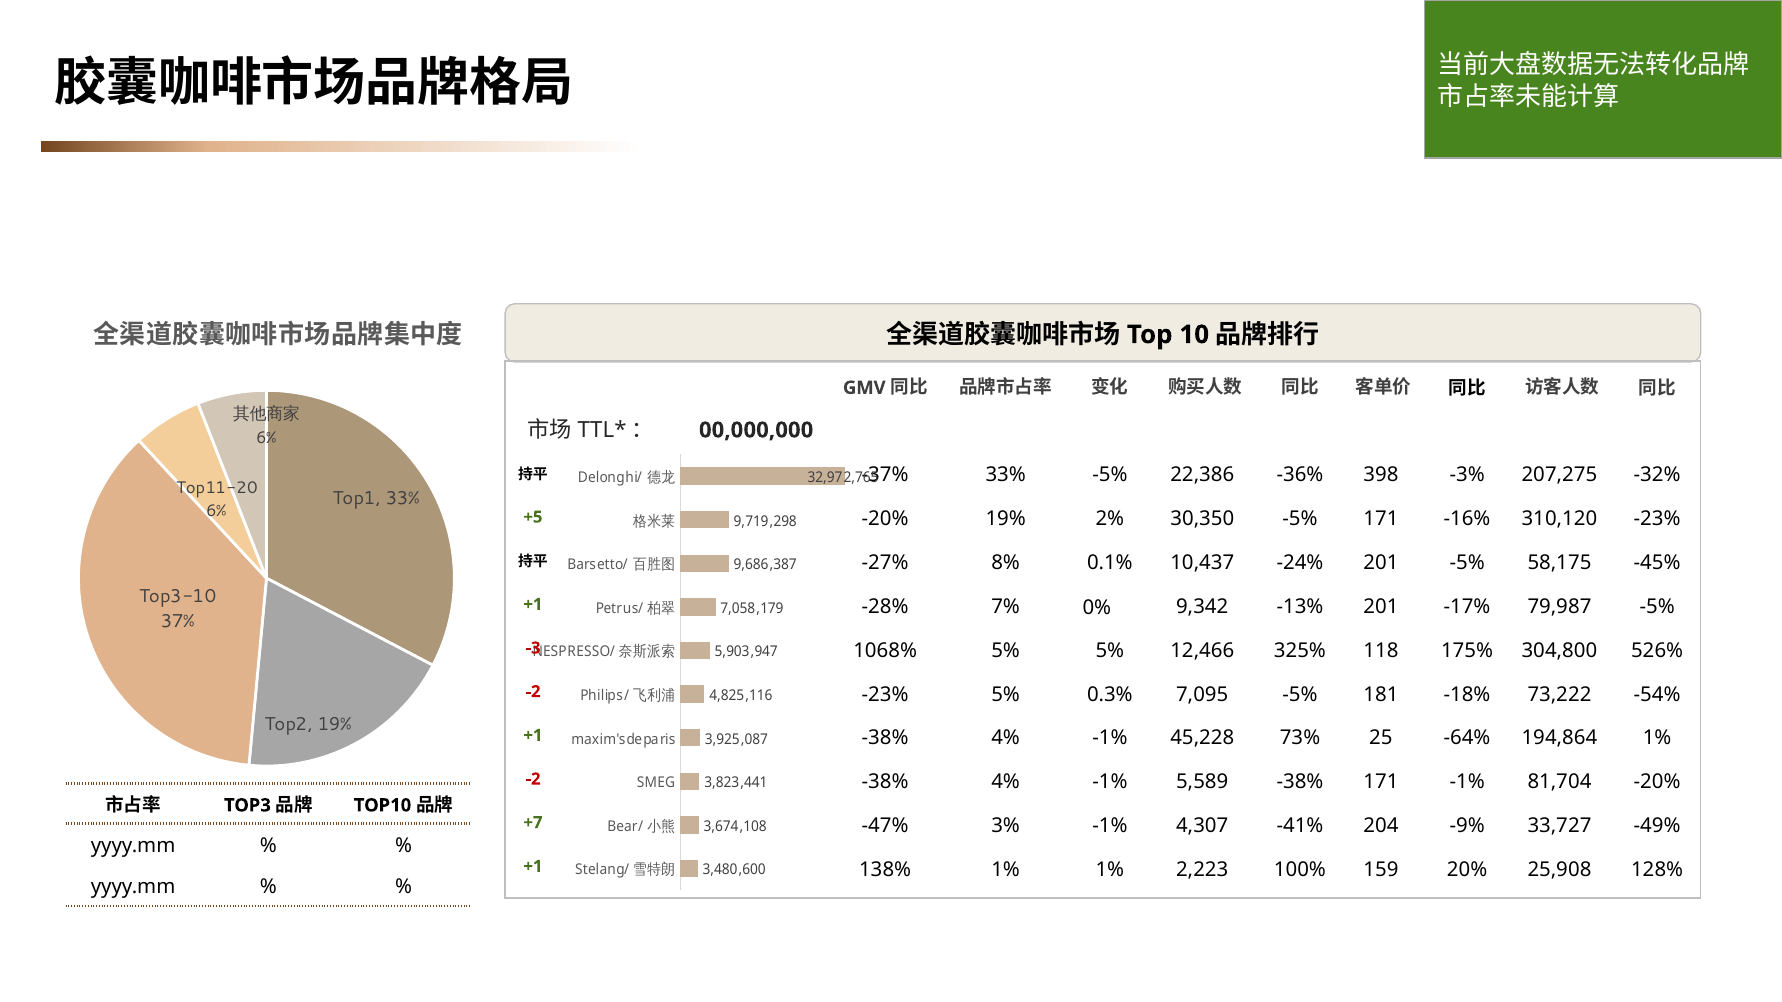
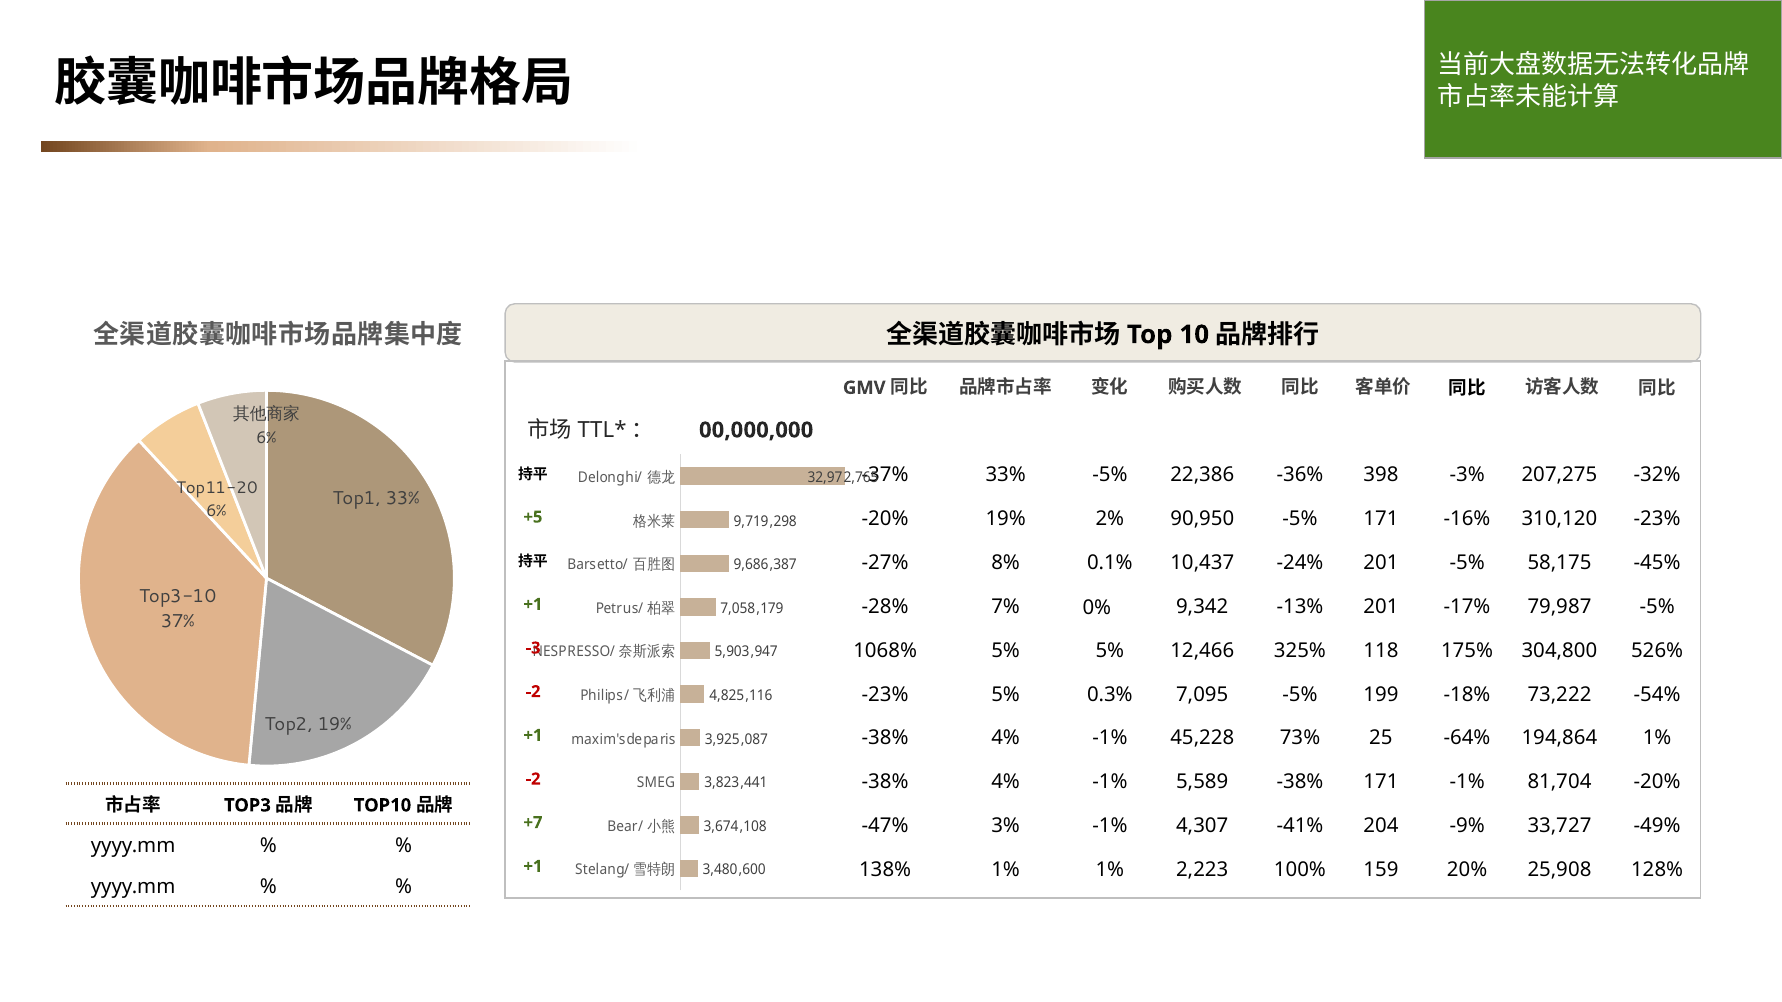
30,350: 30,350 -> 90,950
181: 181 -> 199
